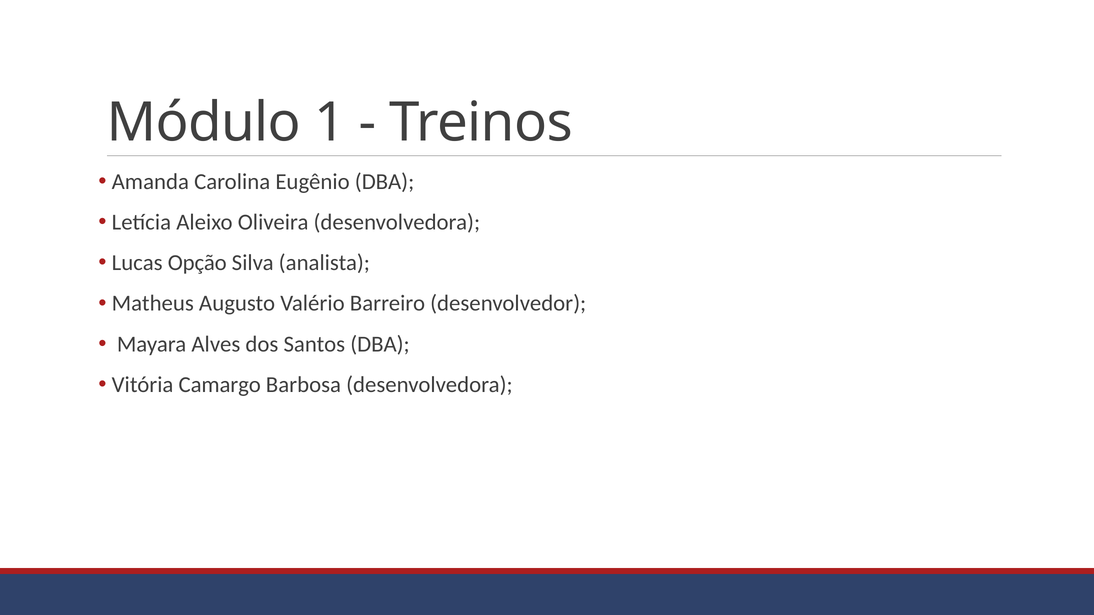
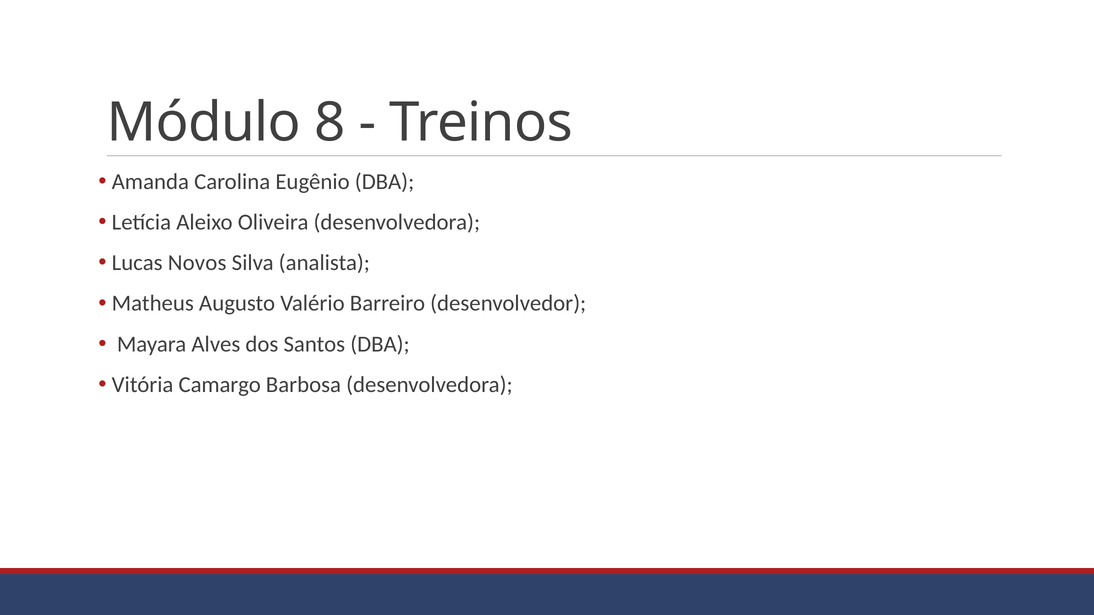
1: 1 -> 8
Opção: Opção -> Novos
